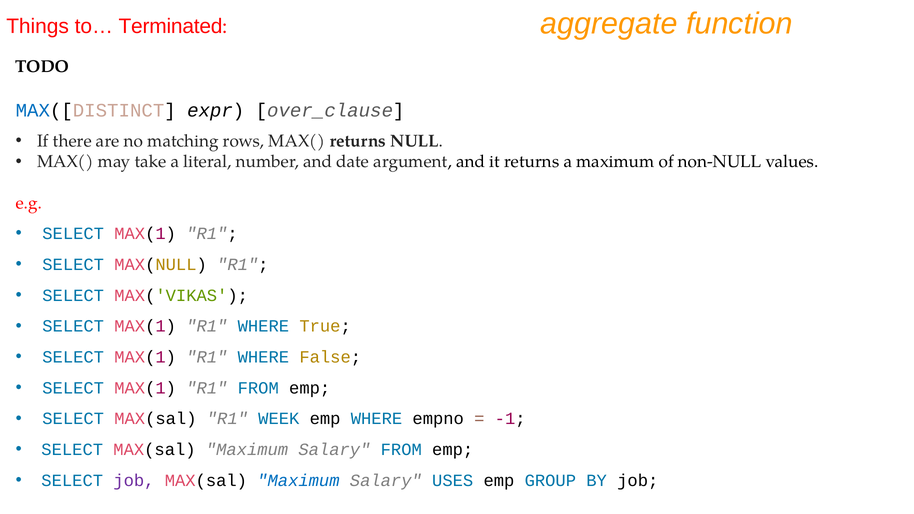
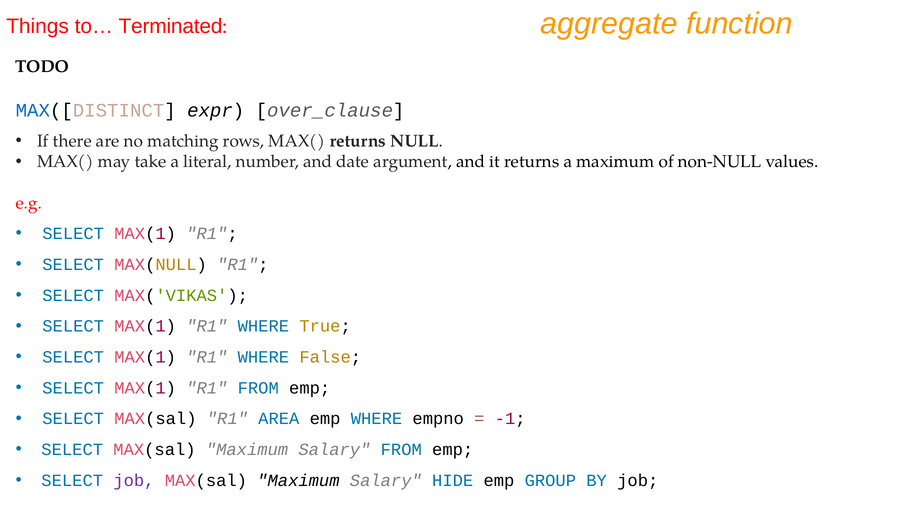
WEEK: WEEK -> AREA
Maximum at (298, 481) colour: blue -> black
USES: USES -> HIDE
